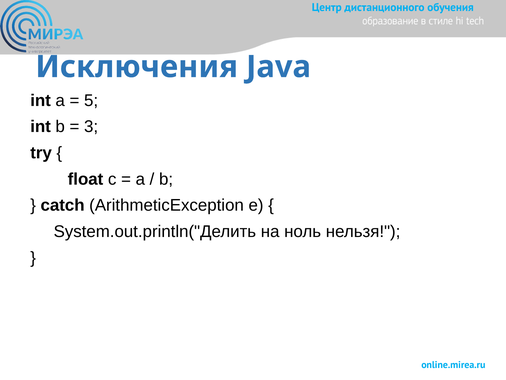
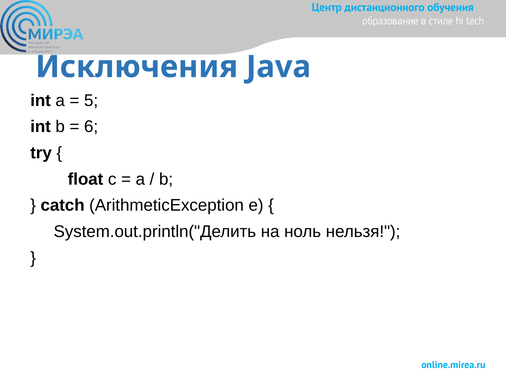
3: 3 -> 6
